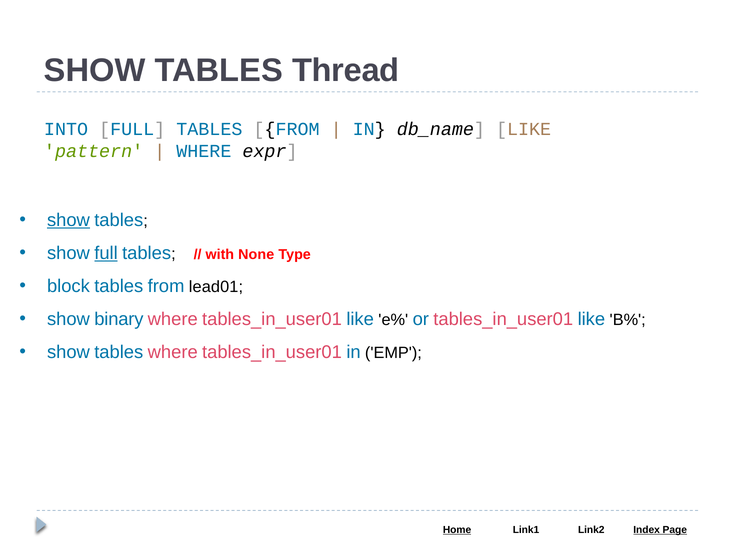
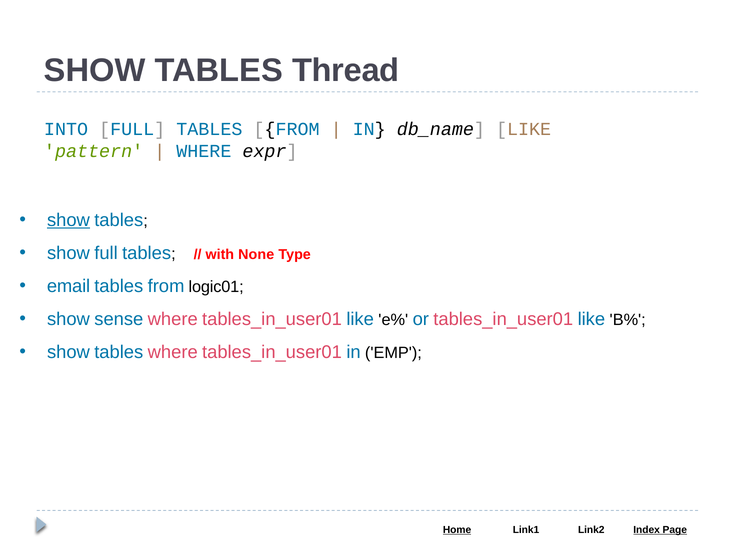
full at (106, 253) underline: present -> none
block: block -> email
lead01: lead01 -> logic01
binary: binary -> sense
